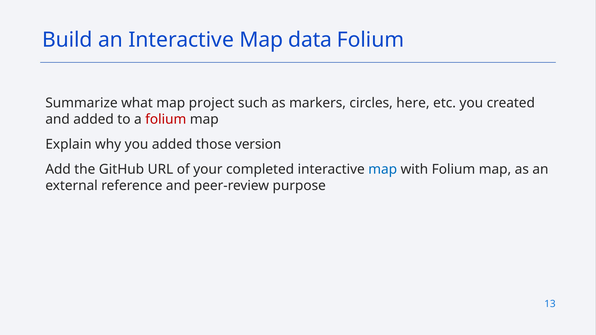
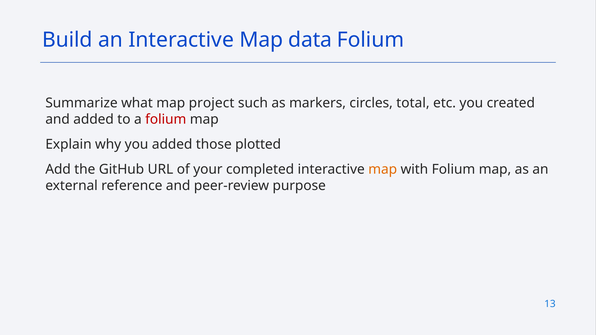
here: here -> total
version: version -> plotted
map at (383, 169) colour: blue -> orange
